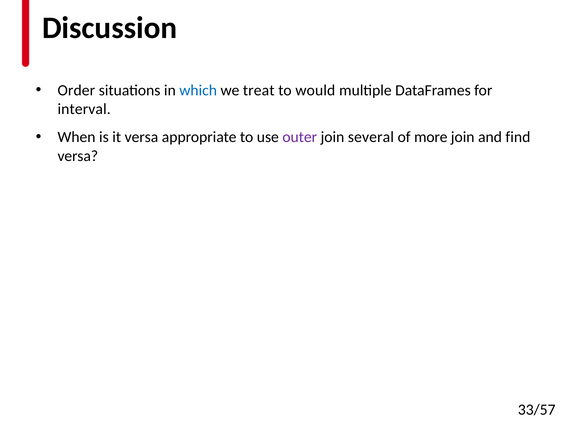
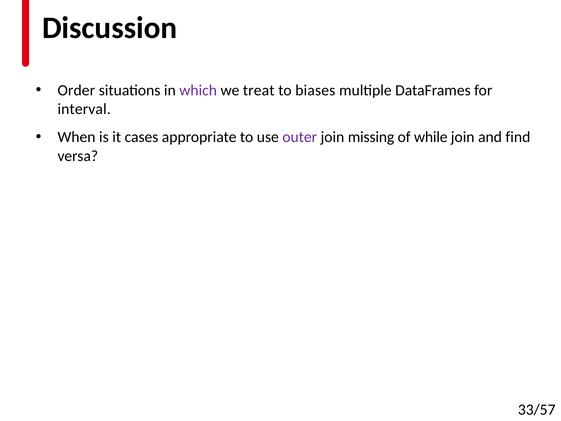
which colour: blue -> purple
would: would -> biases
it versa: versa -> cases
several: several -> missing
more: more -> while
